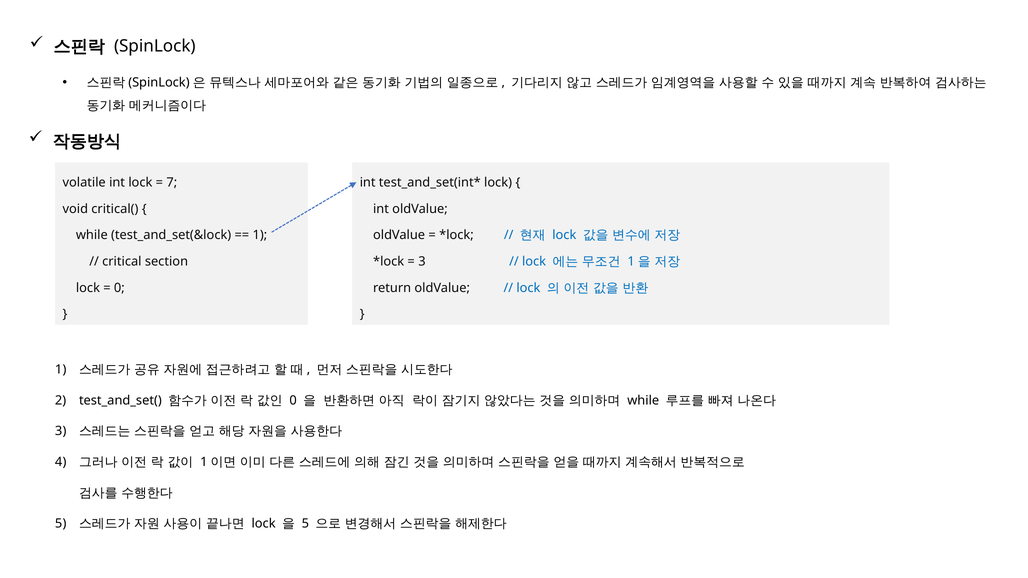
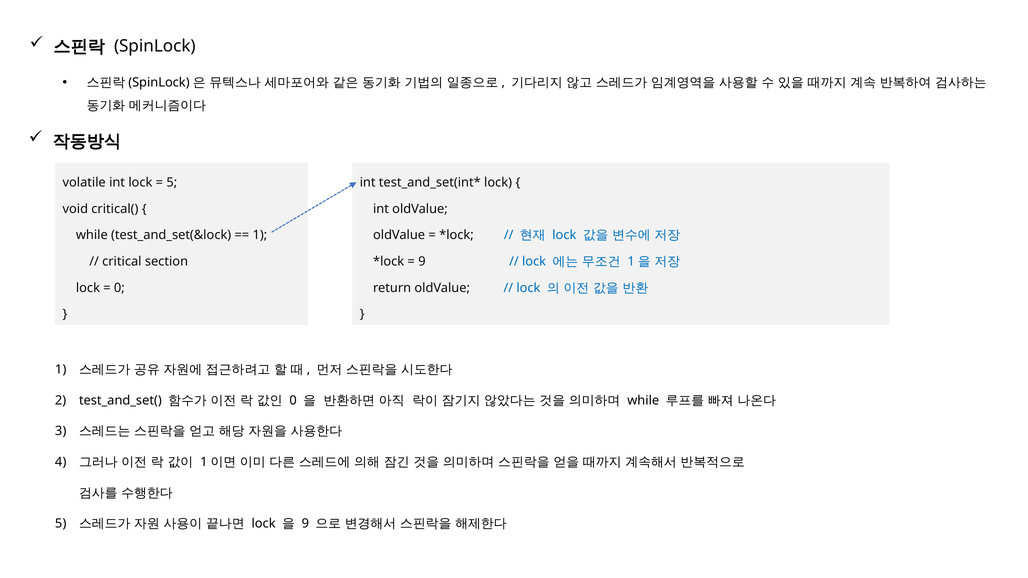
7 at (172, 183): 7 -> 5
3 at (422, 262): 3 -> 9
5 at (305, 524): 5 -> 9
